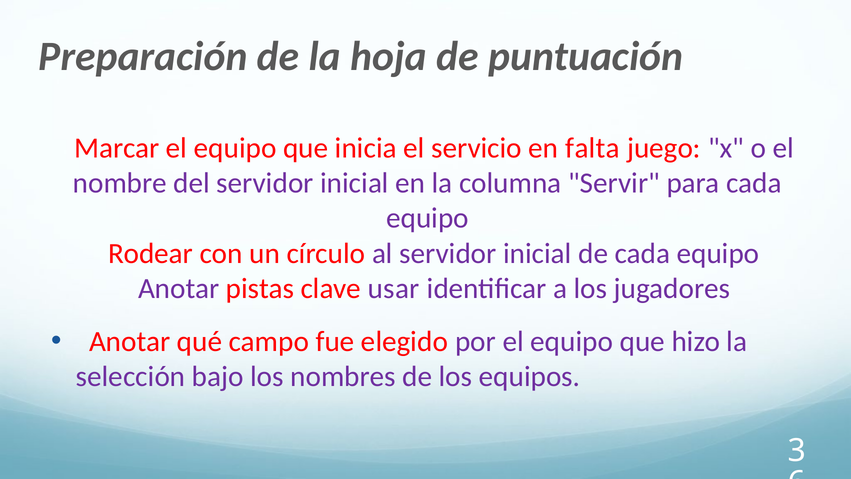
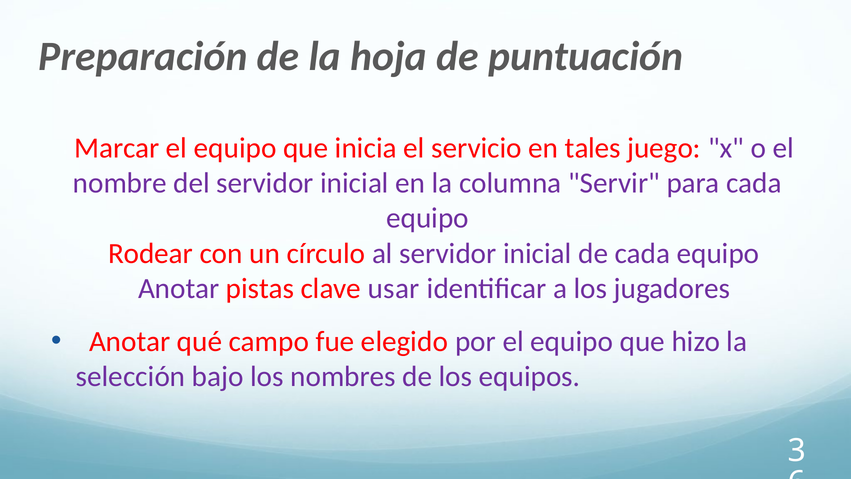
falta: falta -> tales
